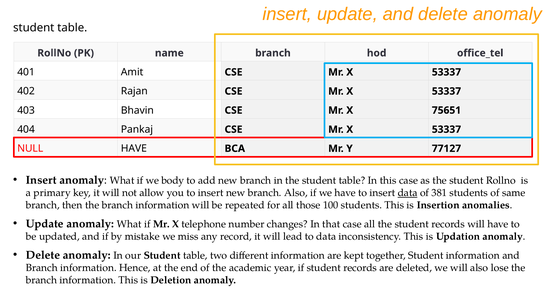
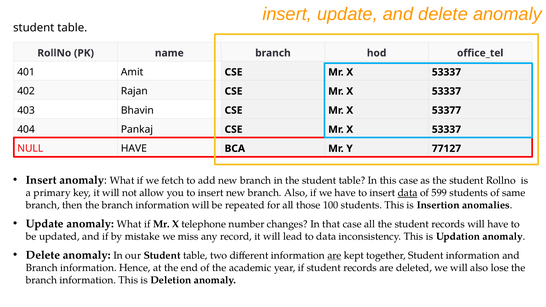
75651: 75651 -> 53377
body: body -> fetch
381: 381 -> 599
are at (334, 256) underline: none -> present
